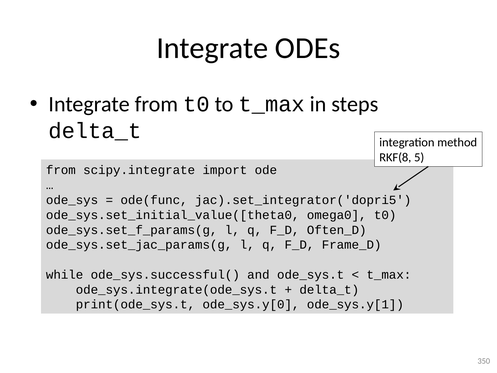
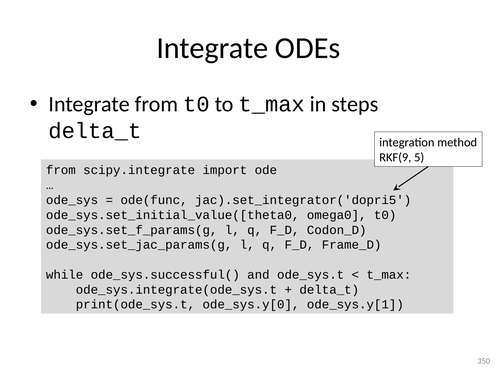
RKF(8: RKF(8 -> RKF(9
Often_D: Often_D -> Codon_D
